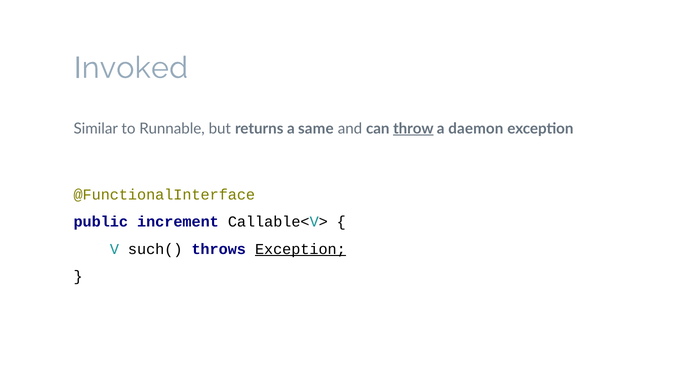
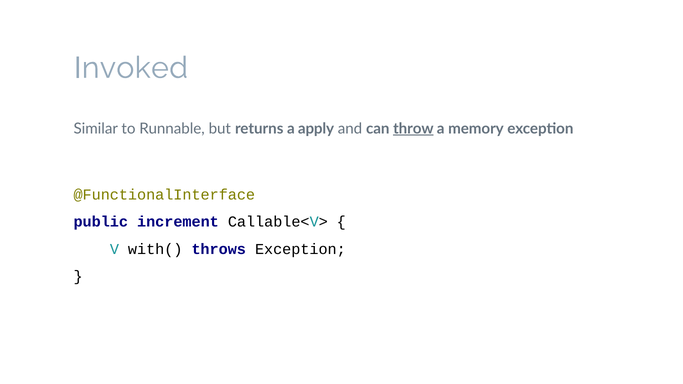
same: same -> apply
daemon: daemon -> memory
such(: such( -> with(
Exception at (300, 249) underline: present -> none
